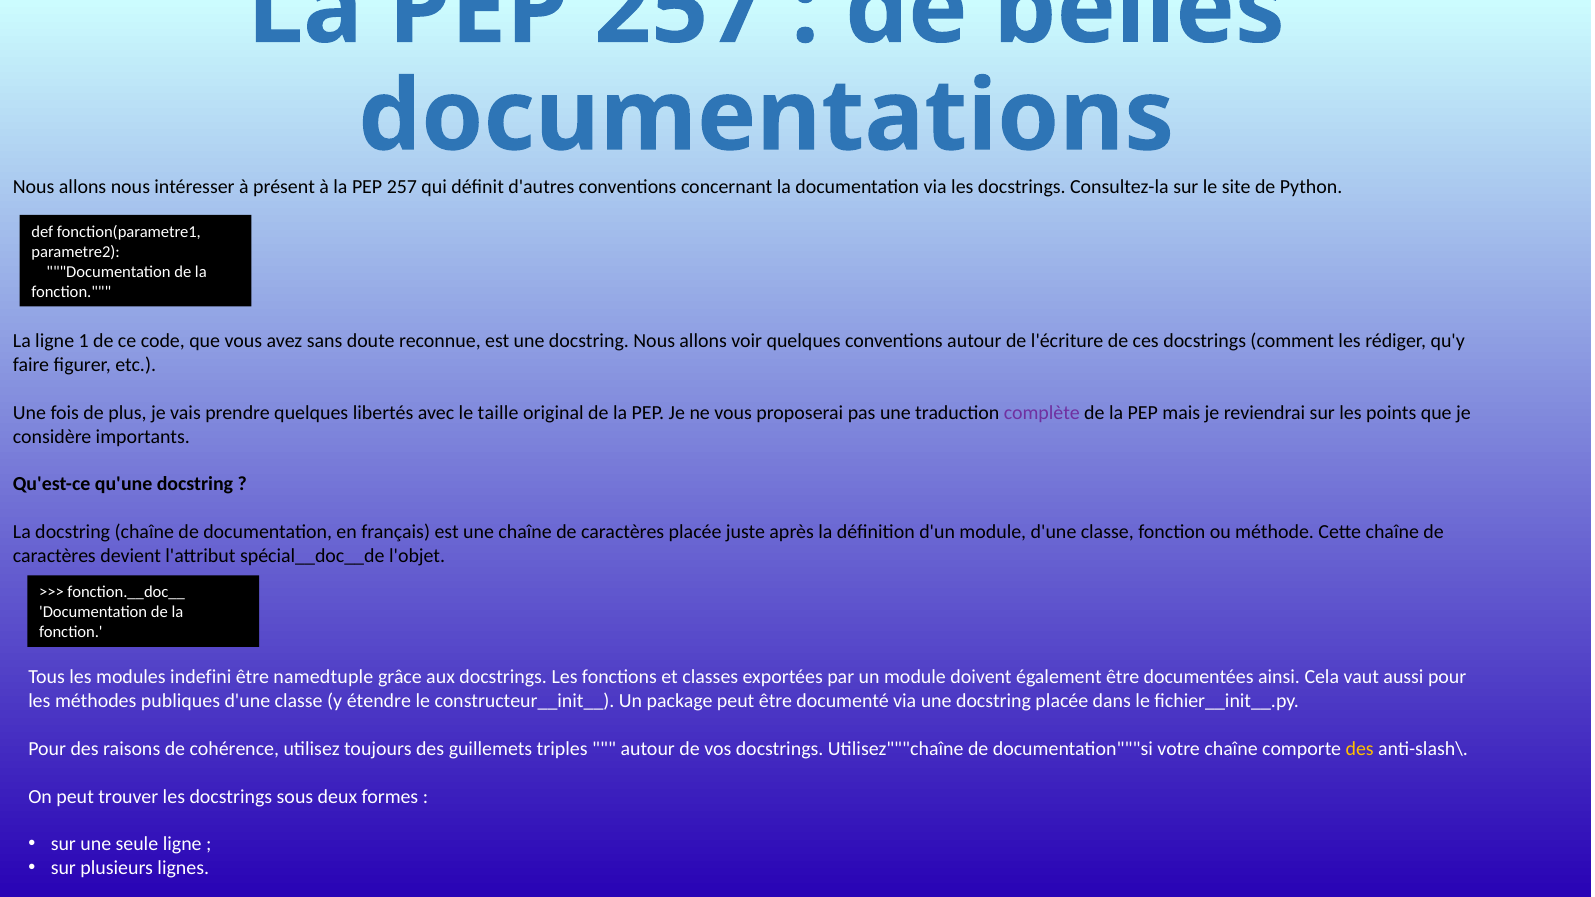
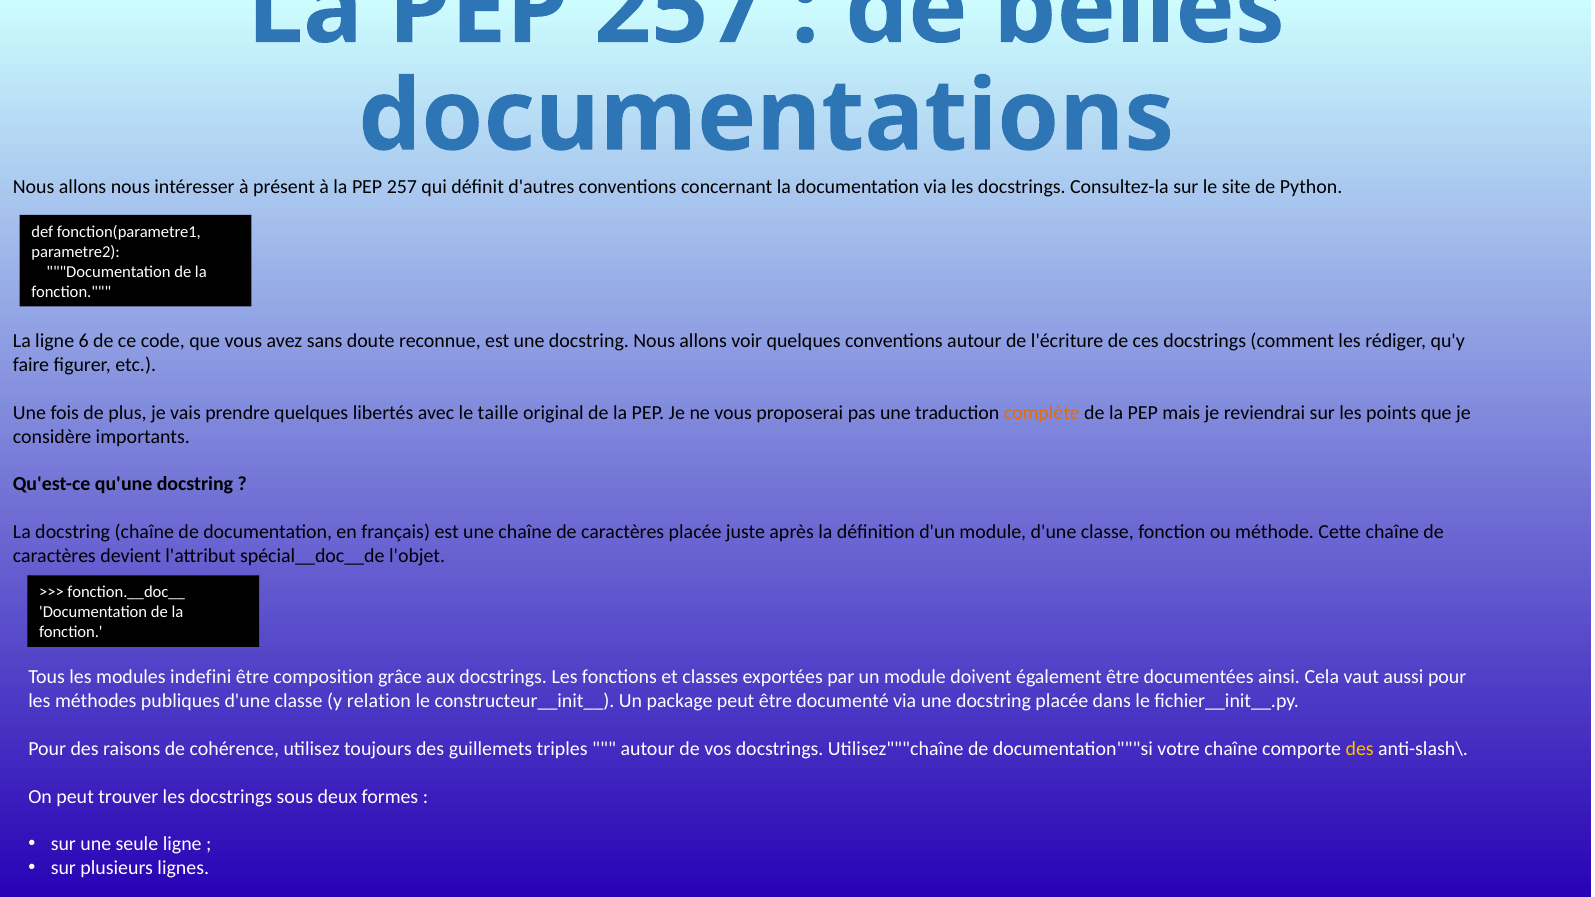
1: 1 -> 6
complète colour: purple -> orange
namedtuple: namedtuple -> composition
étendre: étendre -> relation
